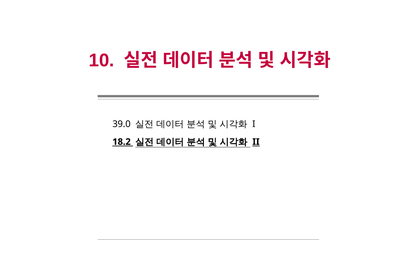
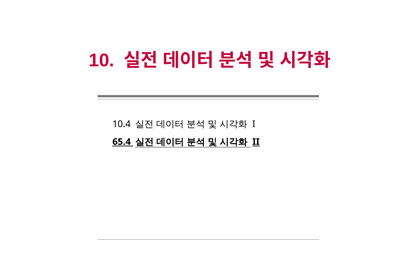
39.0: 39.0 -> 10.4
18.2: 18.2 -> 65.4
